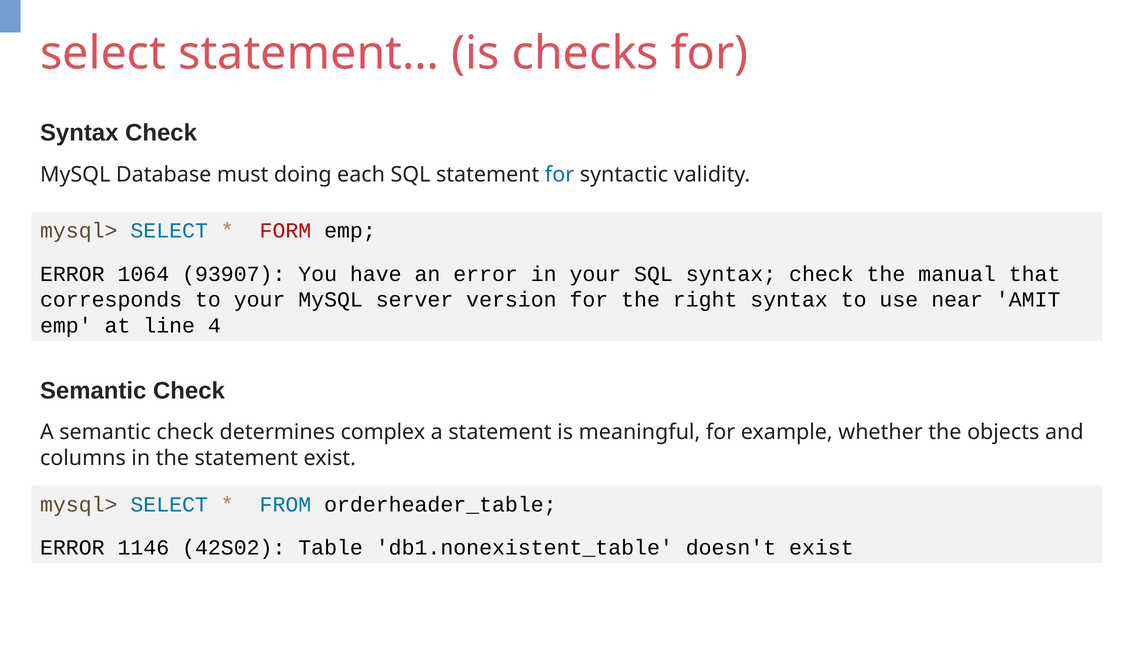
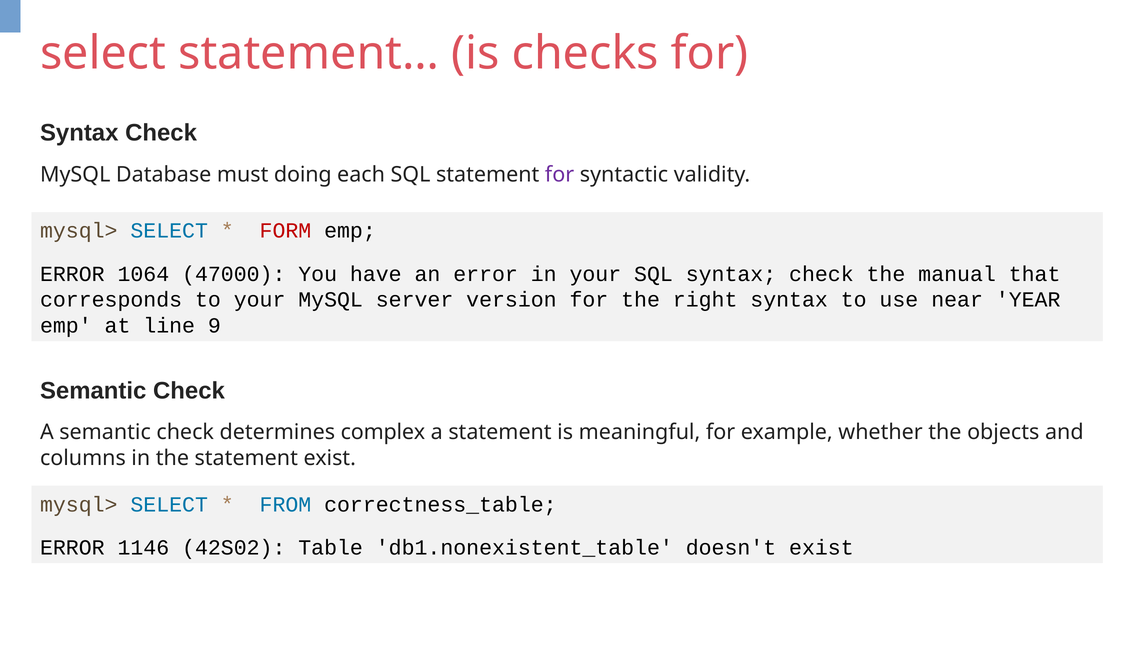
for at (560, 174) colour: blue -> purple
93907: 93907 -> 47000
AMIT: AMIT -> YEAR
4: 4 -> 9
orderheader_table: orderheader_table -> correctness_table
